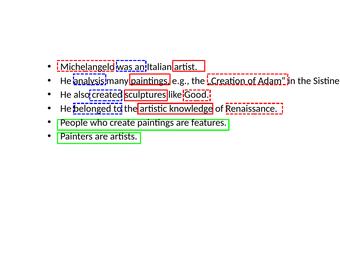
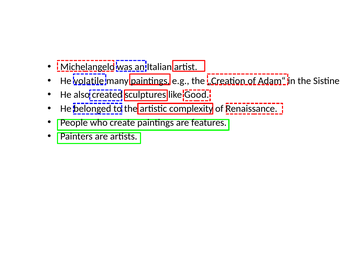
analysis: analysis -> volatile
knowledge: knowledge -> complexity
